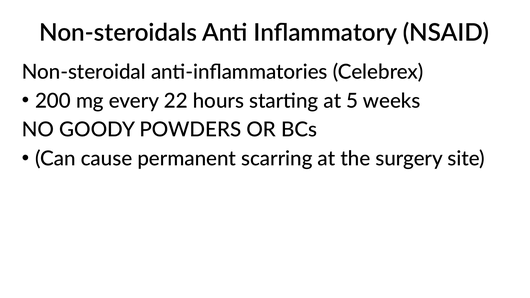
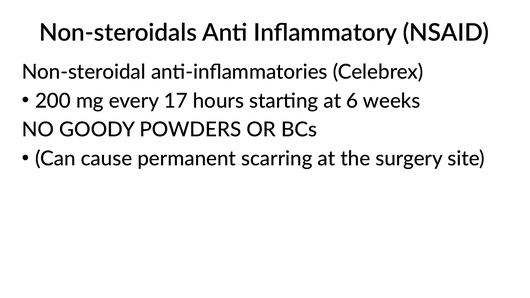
22: 22 -> 17
5: 5 -> 6
